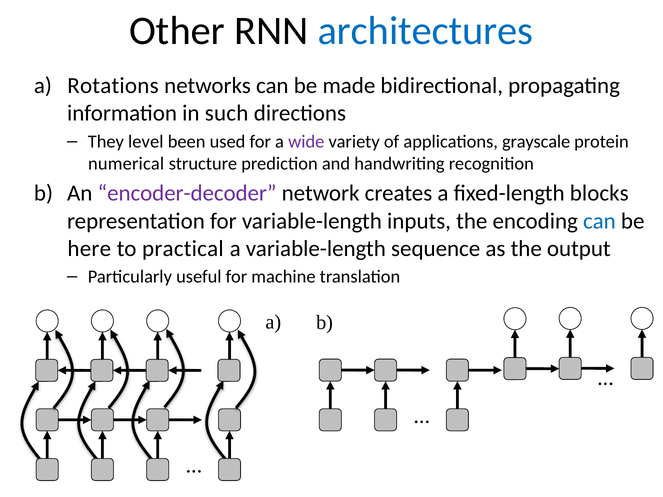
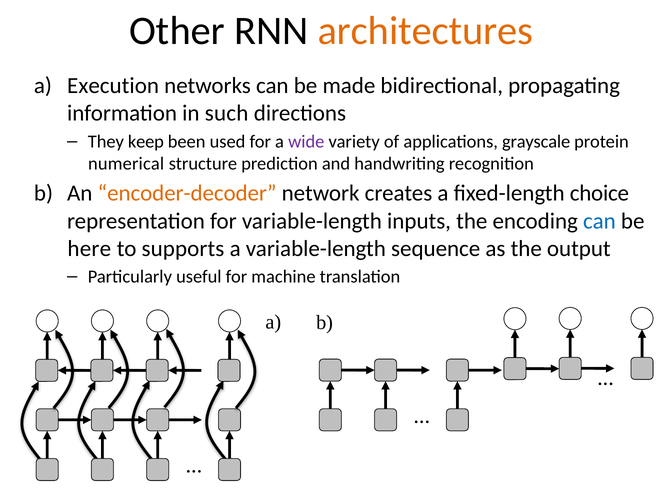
architectures colour: blue -> orange
Rotations: Rotations -> Execution
level: level -> keep
encoder-decoder colour: purple -> orange
blocks: blocks -> choice
practical: practical -> supports
